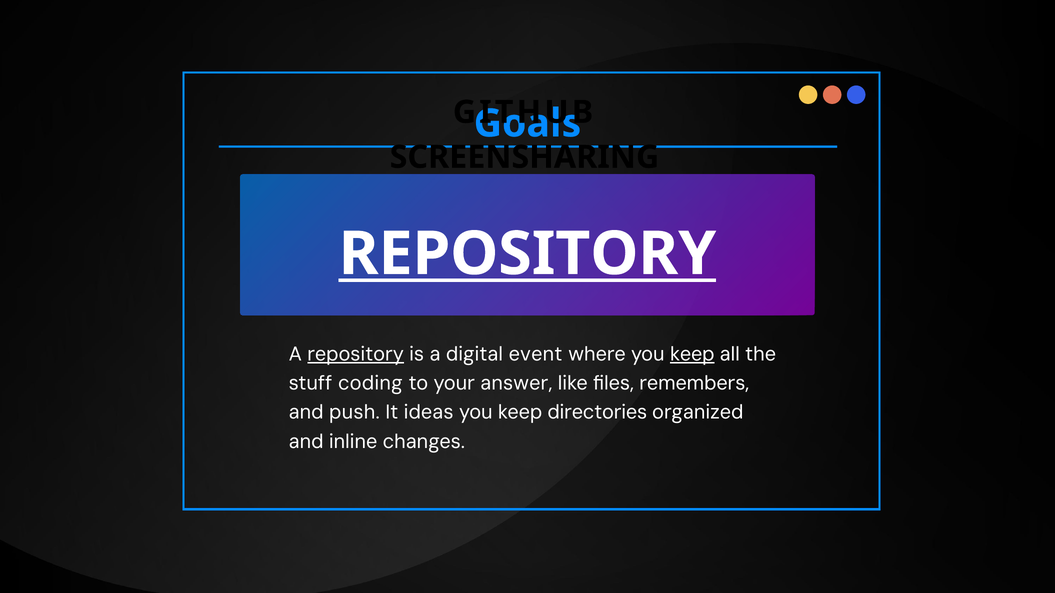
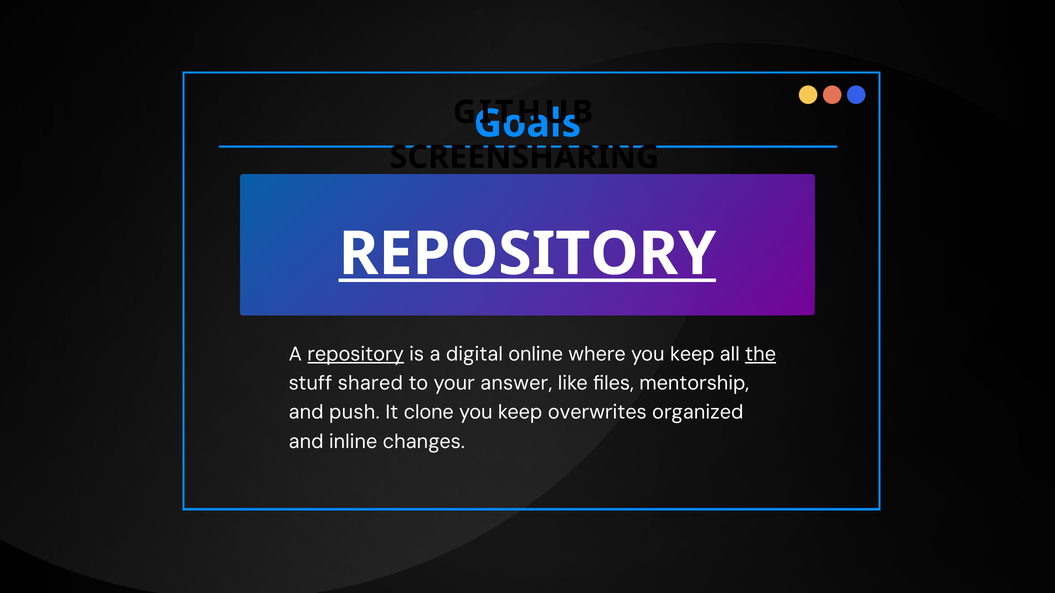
event: event -> online
keep at (692, 354) underline: present -> none
the underline: none -> present
coding: coding -> shared
remembers: remembers -> mentorship
ideas: ideas -> clone
directories: directories -> overwrites
